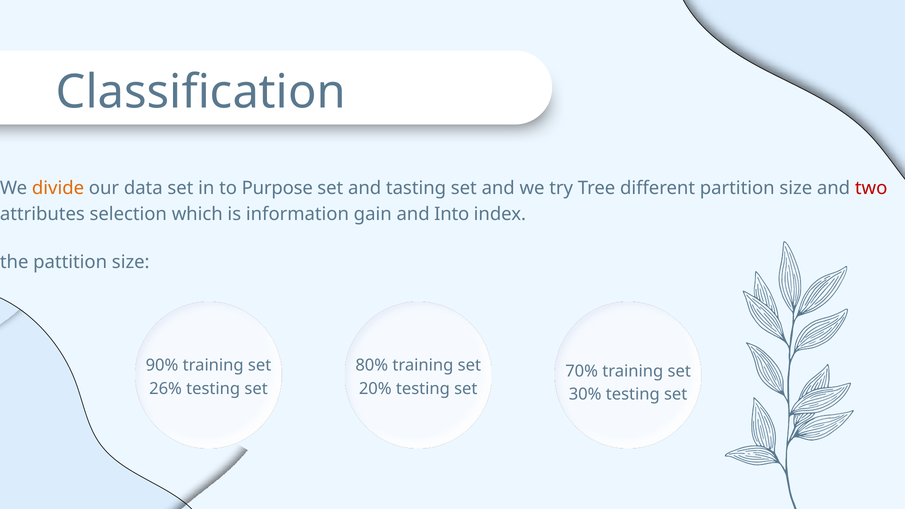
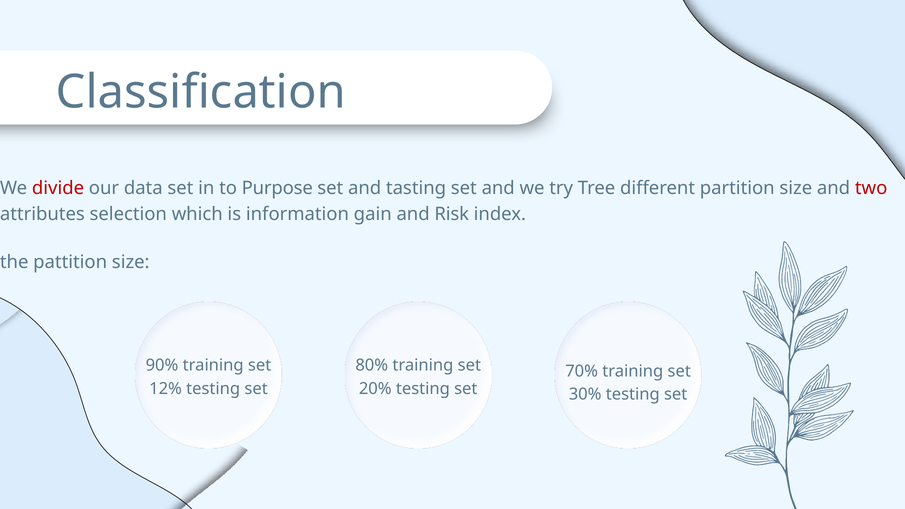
divide colour: orange -> red
Into: Into -> Risk
26%: 26% -> 12%
